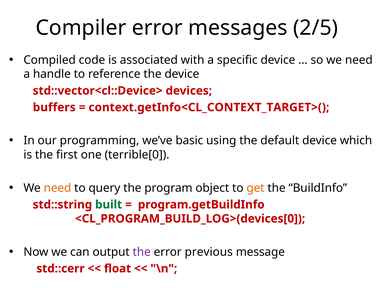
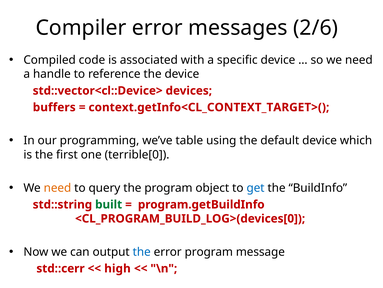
2/5: 2/5 -> 2/6
basic: basic -> table
get colour: orange -> blue
the at (142, 251) colour: purple -> blue
error previous: previous -> program
float: float -> high
